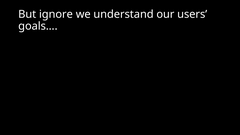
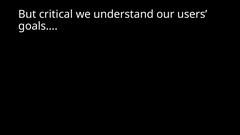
ignore: ignore -> critical
